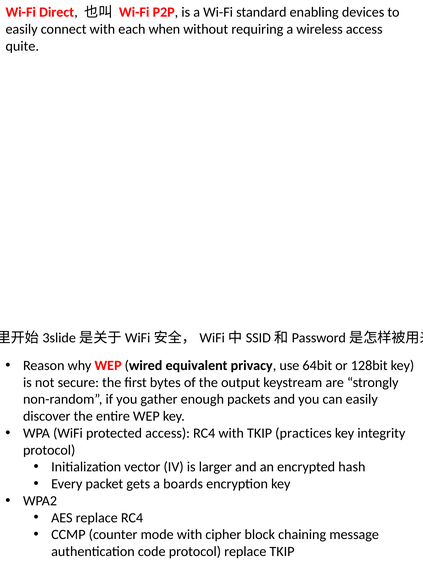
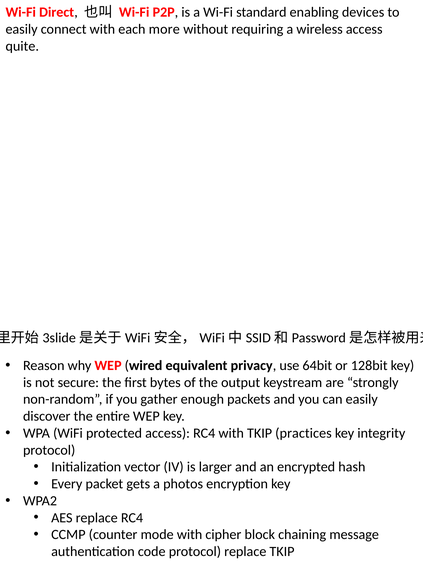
when: when -> more
boards: boards -> photos
